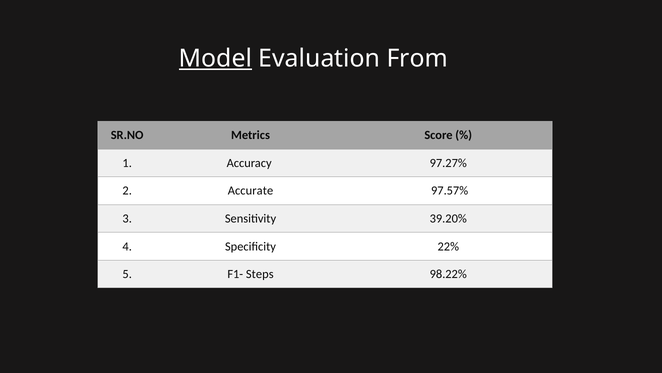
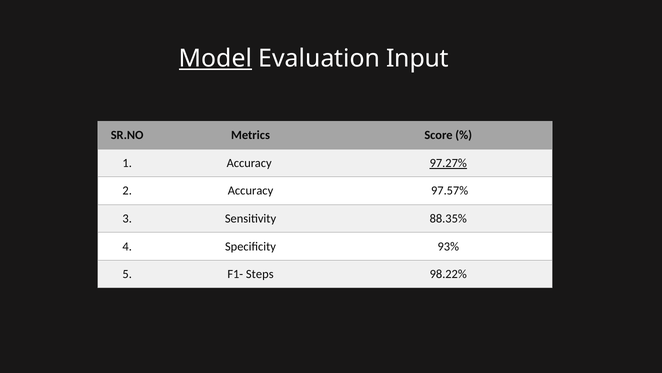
From: From -> Input
97.27% underline: none -> present
2 Accurate: Accurate -> Accuracy
39.20%: 39.20% -> 88.35%
22%: 22% -> 93%
